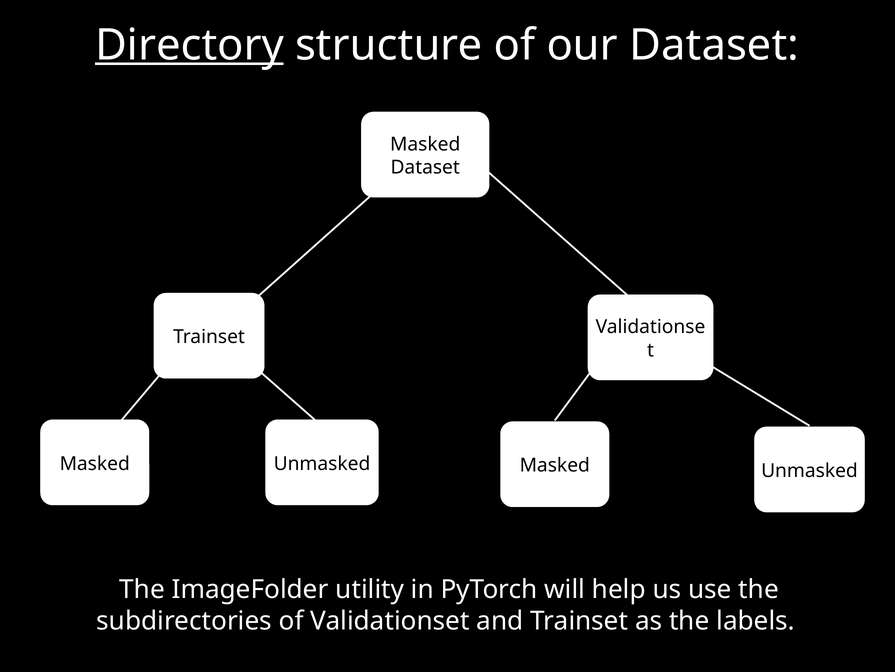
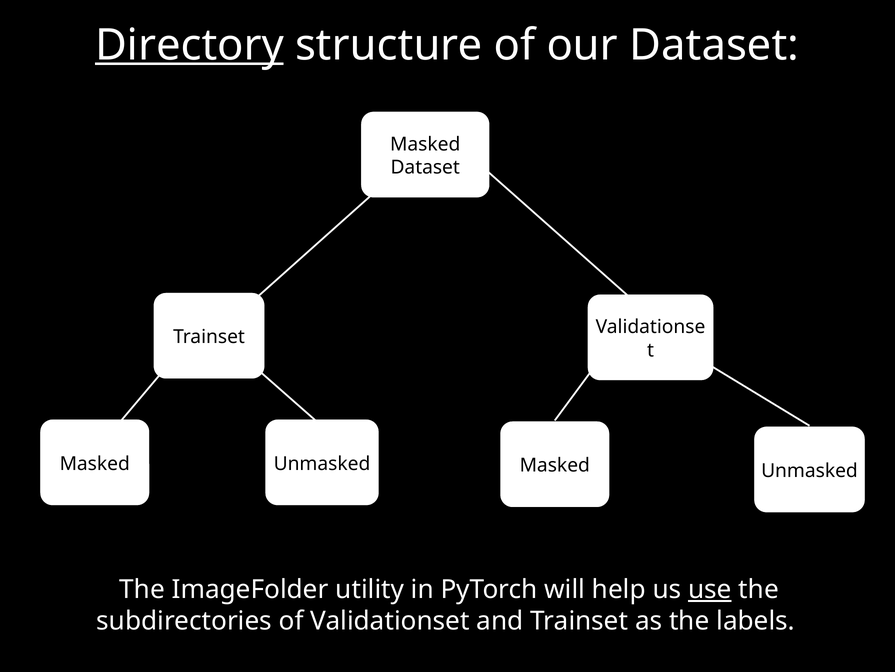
use underline: none -> present
